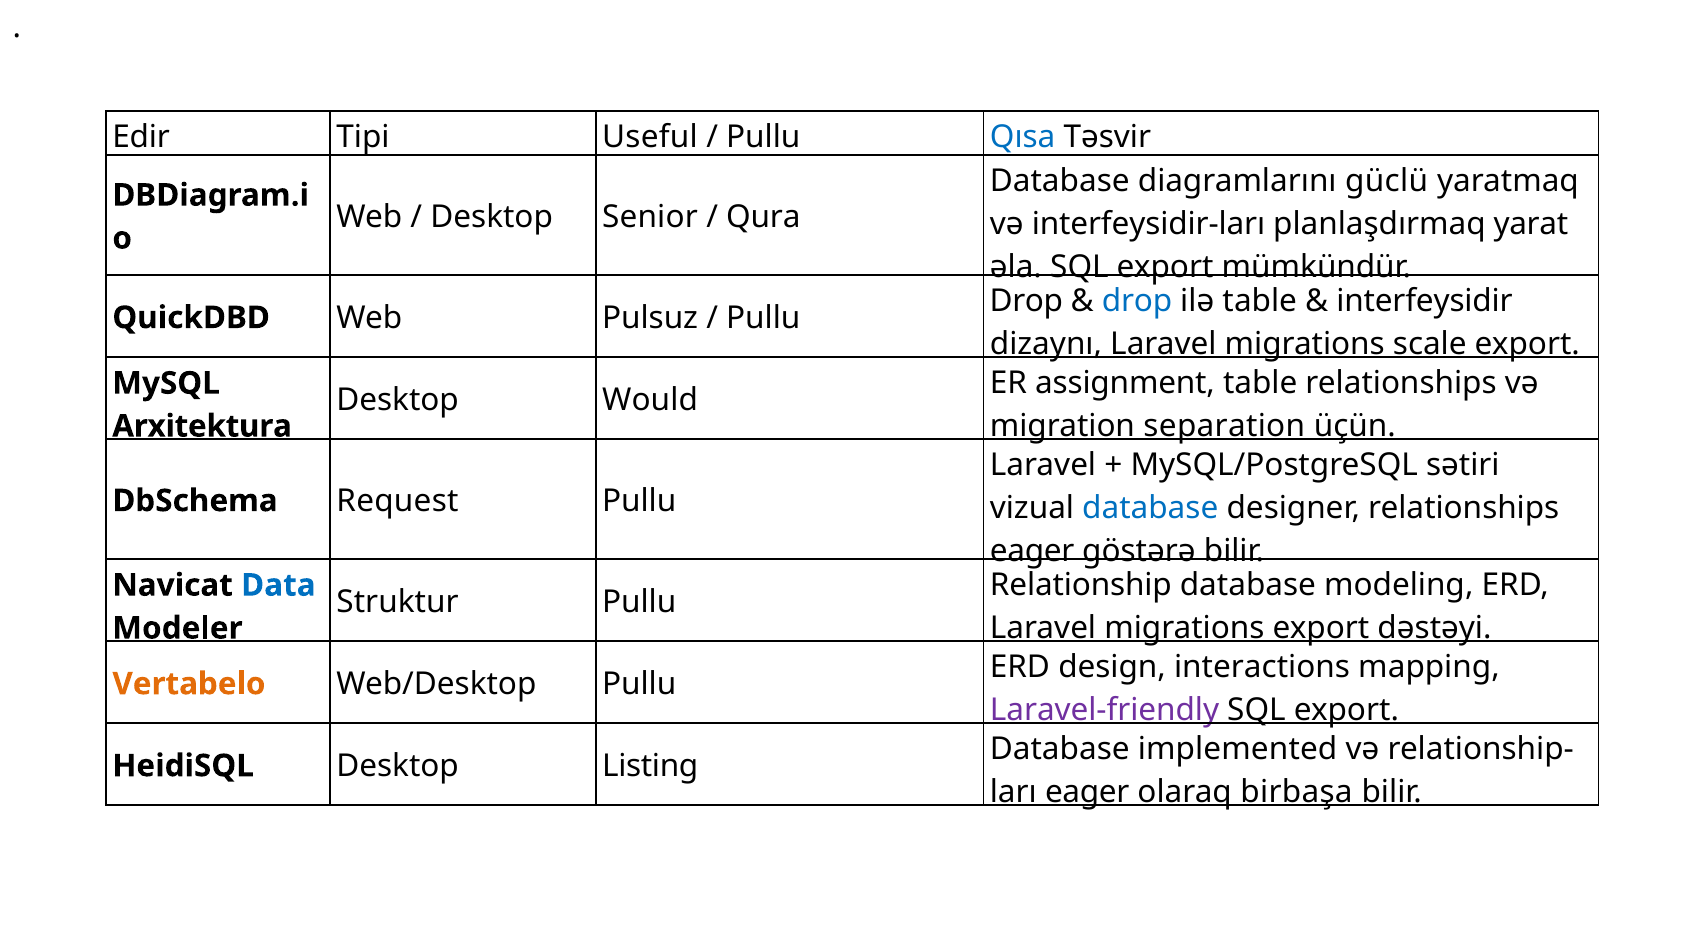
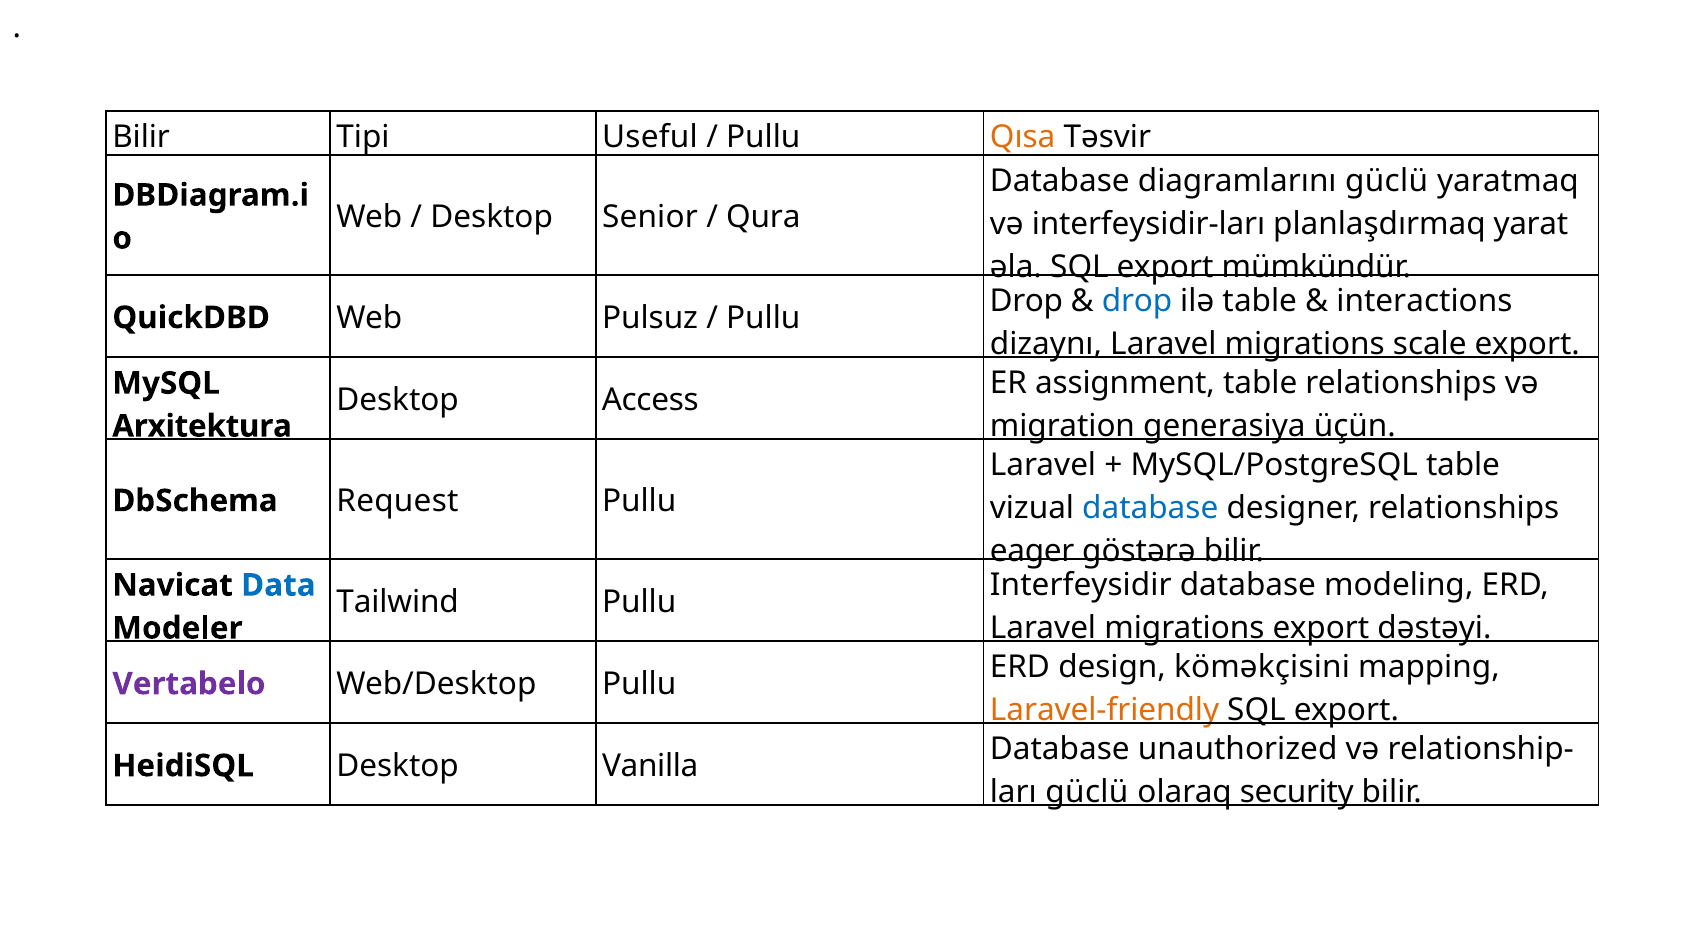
Edir at (141, 137): Edir -> Bilir
Qısa colour: blue -> orange
interfeysidir: interfeysidir -> interactions
Would: Would -> Access
separation: separation -> generasiya
MySQL/PostgreSQL sətiri: sətiri -> table
Relationship: Relationship -> Interfeysidir
Struktur: Struktur -> Tailwind
interactions: interactions -> köməkçisini
Vertabelo colour: orange -> purple
Laravel-friendly colour: purple -> orange
implemented: implemented -> unauthorized
Listing: Listing -> Vanilla
eager at (1087, 792): eager -> güclü
birbaşa: birbaşa -> security
